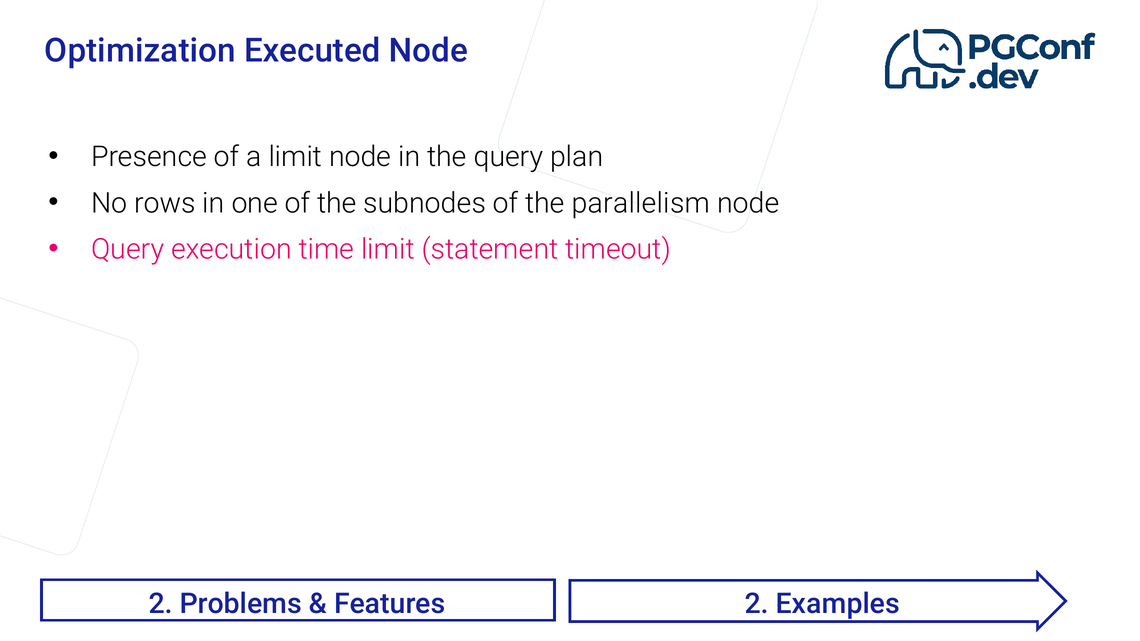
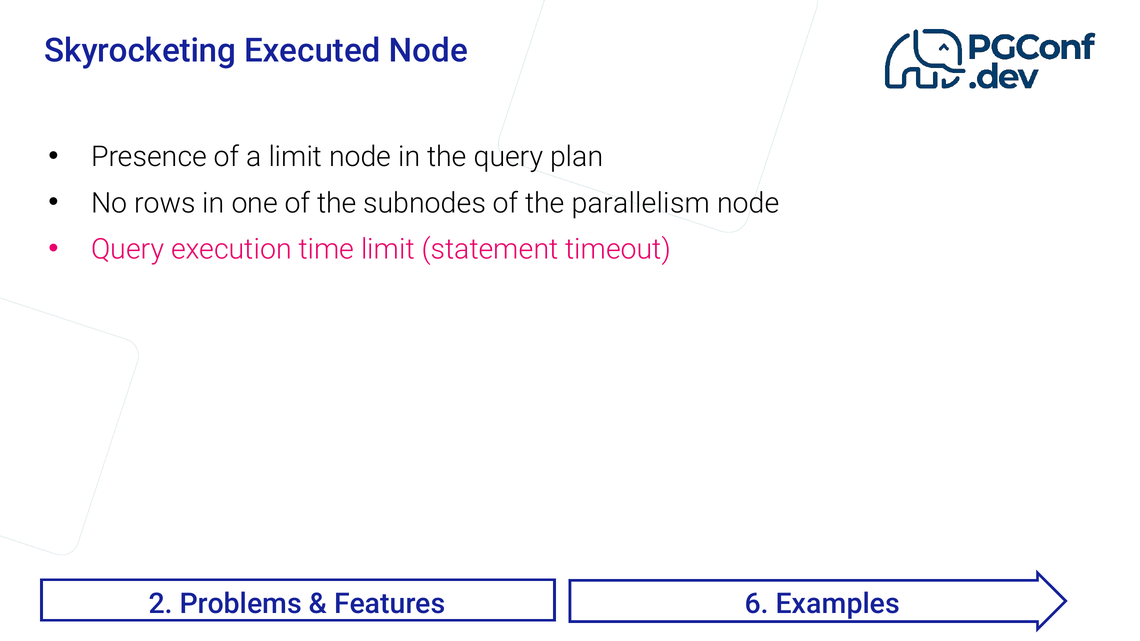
Optimization: Optimization -> Skyrocketing
Features 2: 2 -> 6
